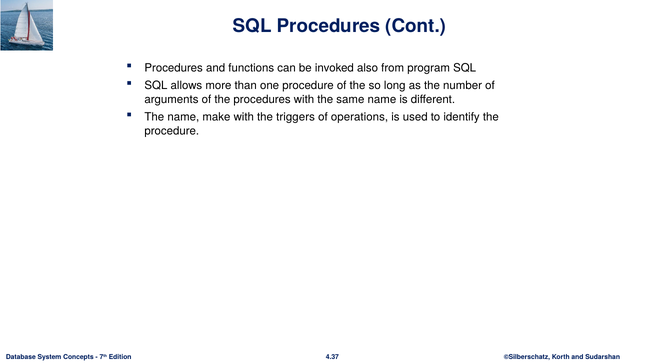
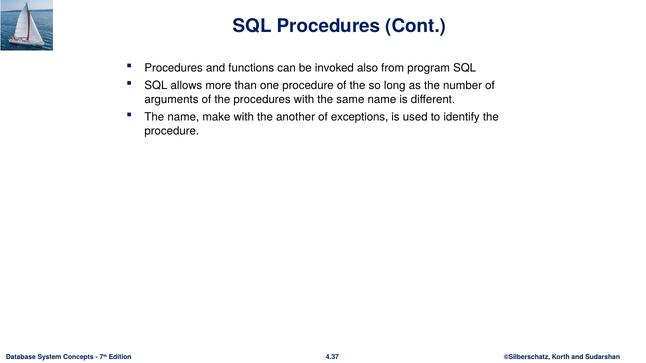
triggers: triggers -> another
operations: operations -> exceptions
